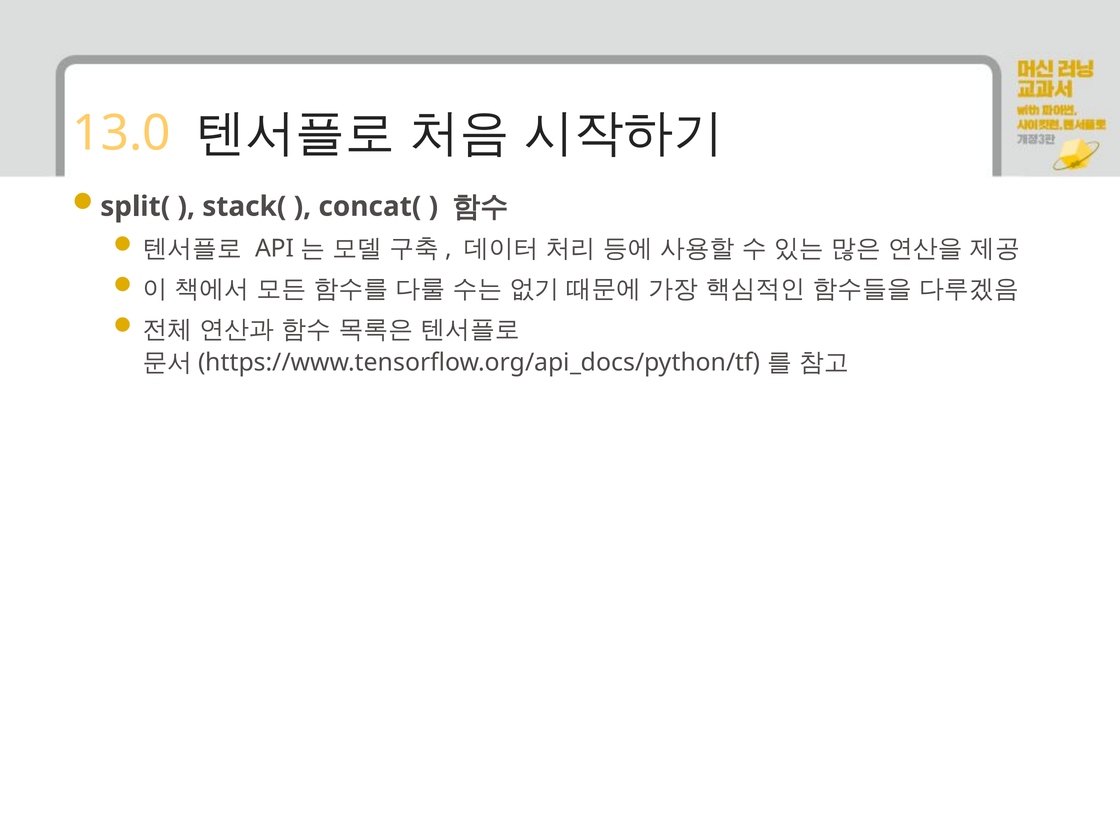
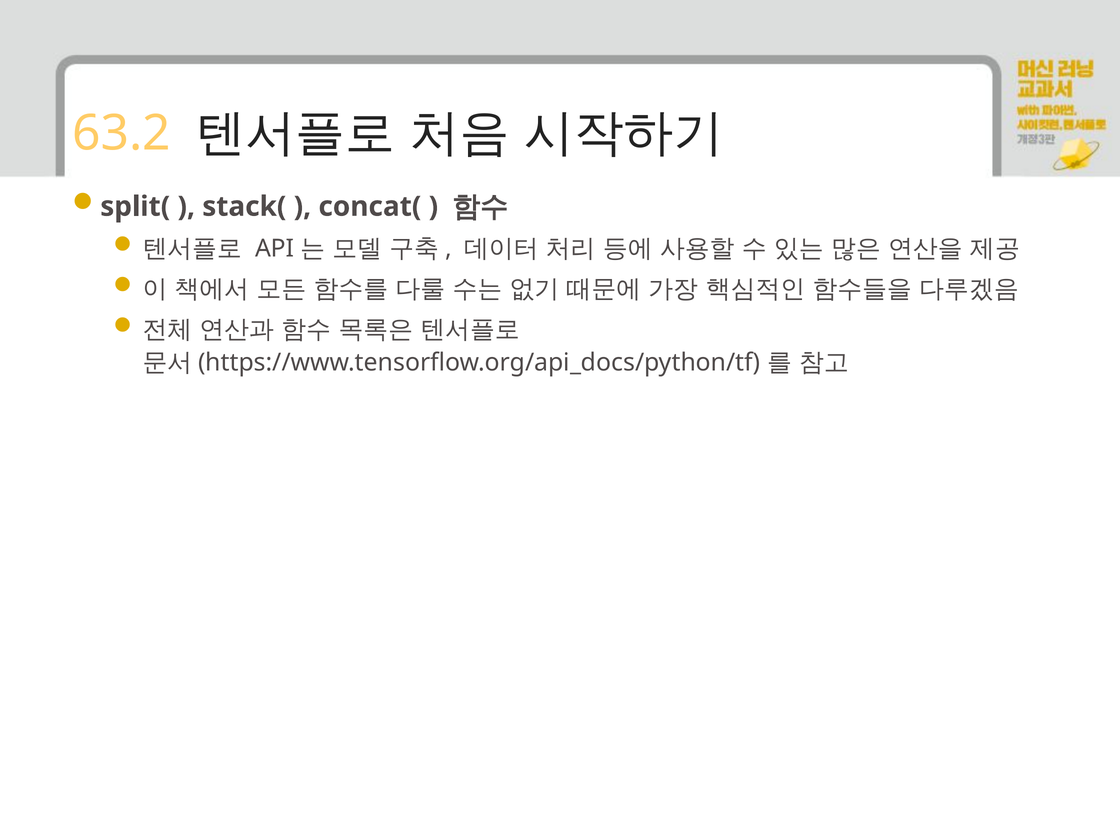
13.0: 13.0 -> 63.2
